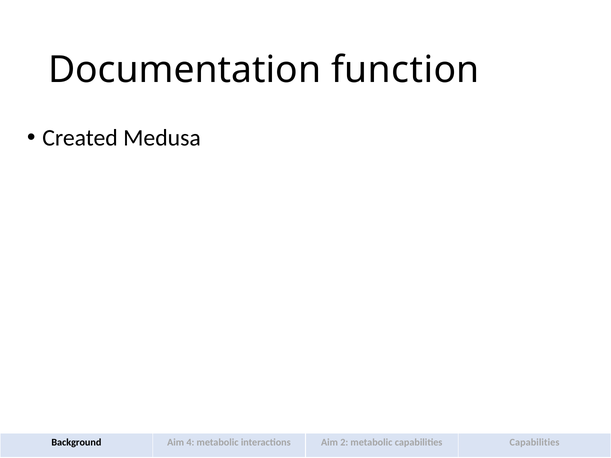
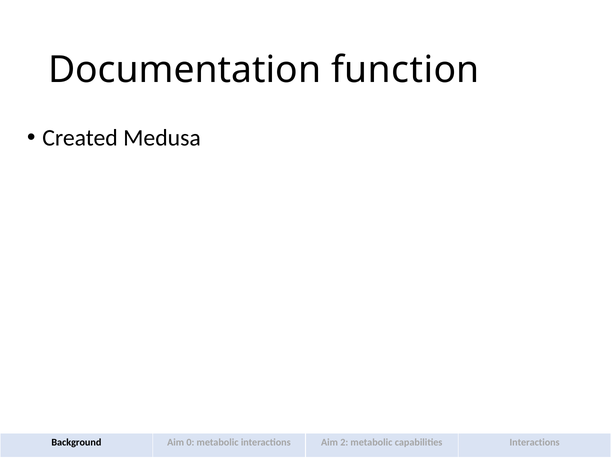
4: 4 -> 0
capabilities Capabilities: Capabilities -> Interactions
